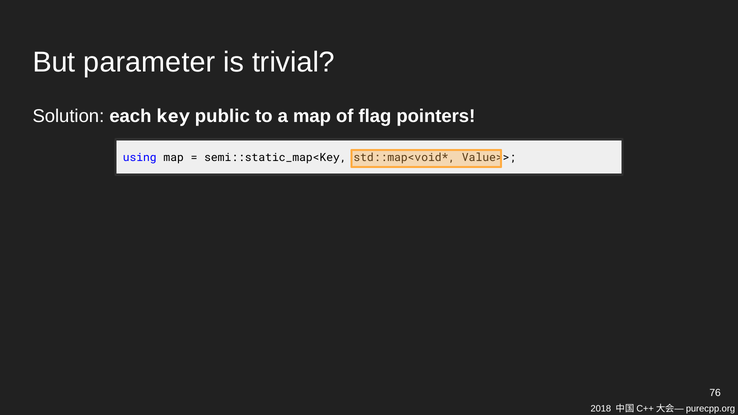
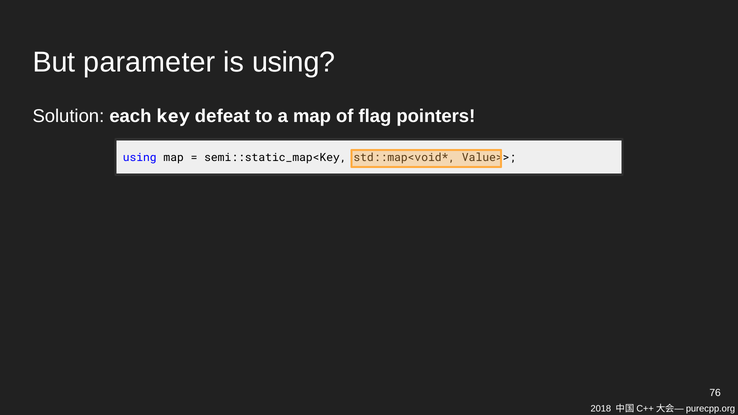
is trivial: trivial -> using
public: public -> defeat
